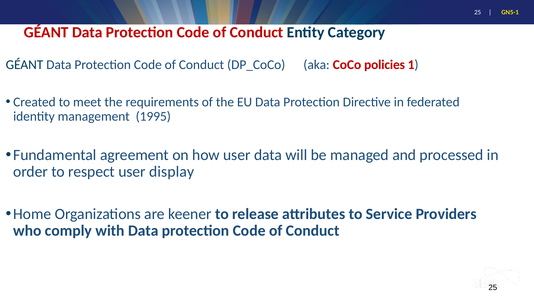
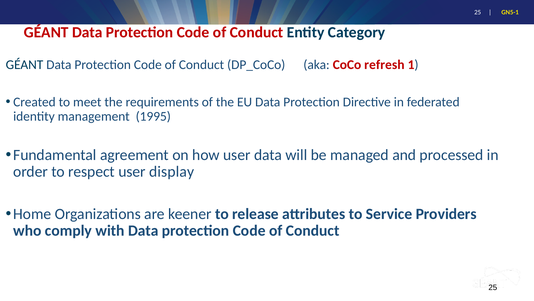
policies: policies -> refresh
